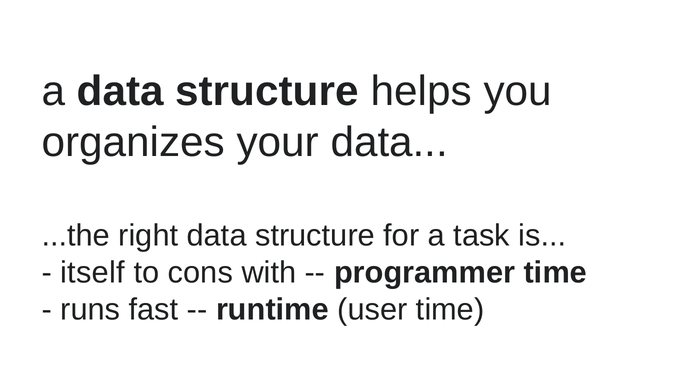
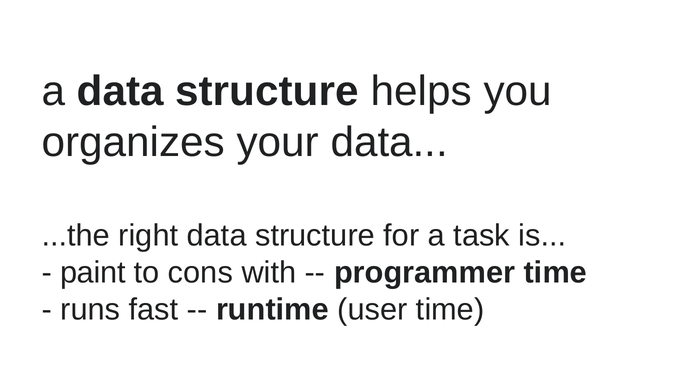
itself: itself -> paint
